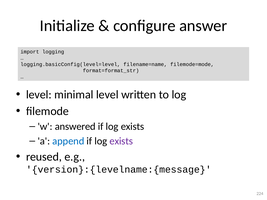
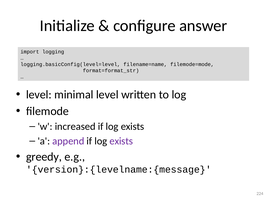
answered: answered -> increased
append colour: blue -> purple
reused: reused -> greedy
